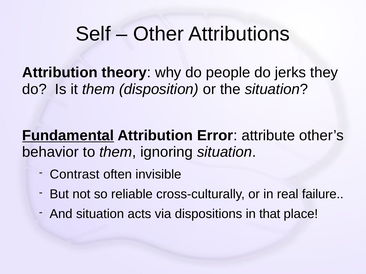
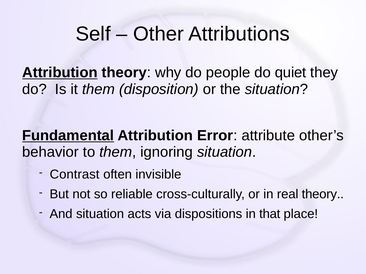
Attribution at (60, 73) underline: none -> present
jerks: jerks -> quiet
real failure: failure -> theory
